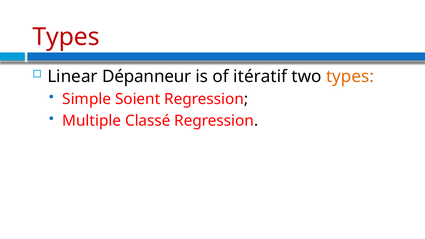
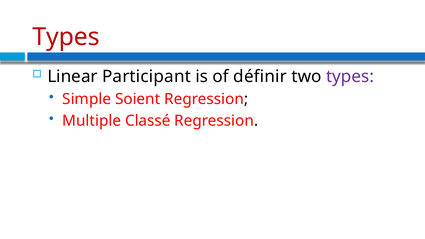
Dépanneur: Dépanneur -> Participant
itératif: itératif -> définir
types at (350, 76) colour: orange -> purple
